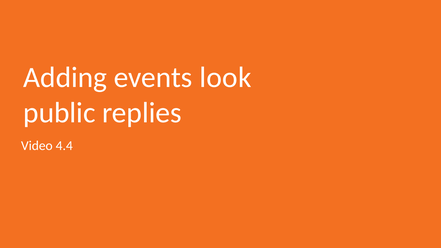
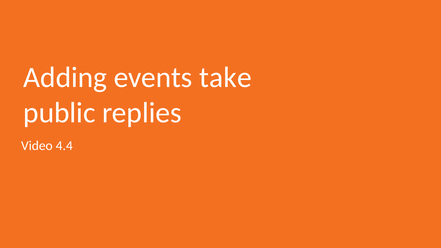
look: look -> take
